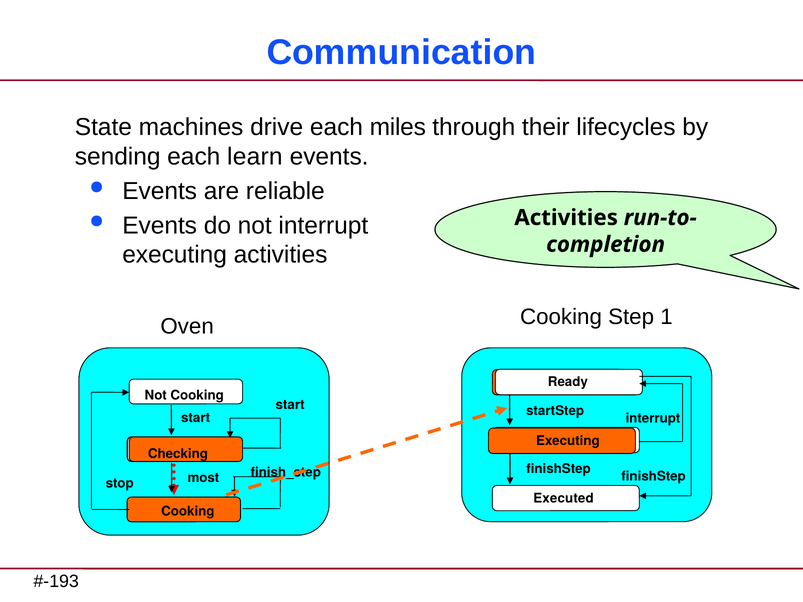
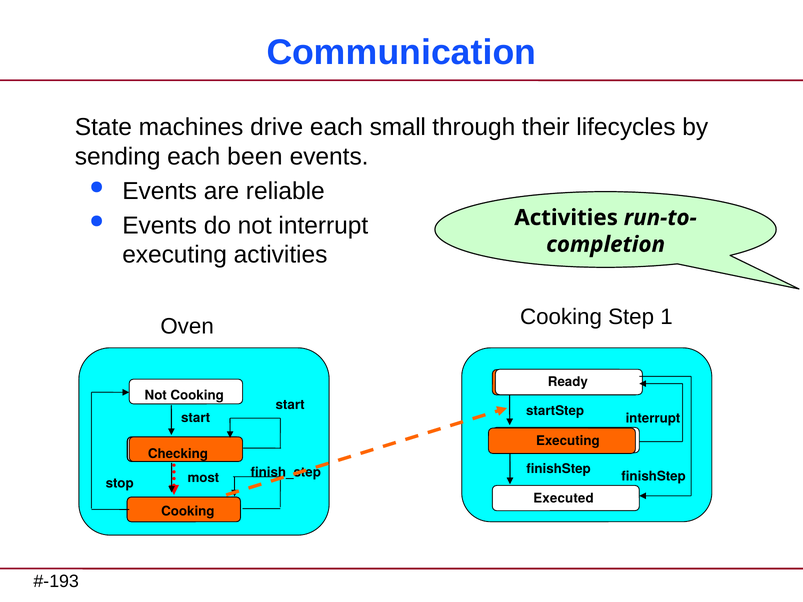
miles: miles -> small
learn: learn -> been
